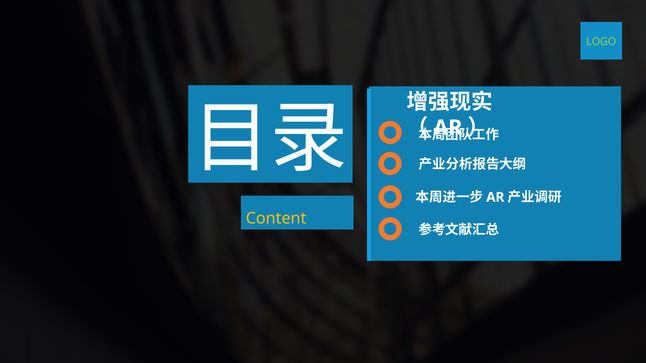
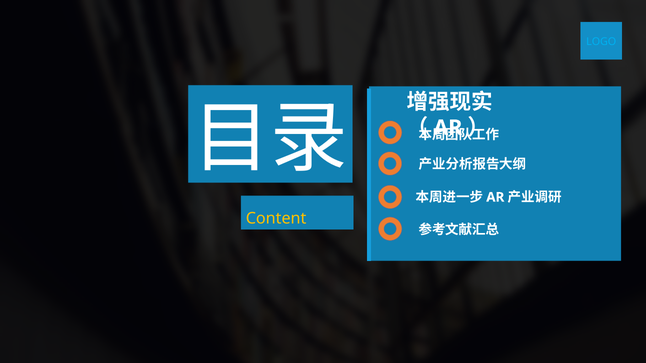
LOGO colour: light green -> light blue
